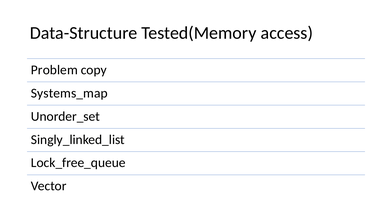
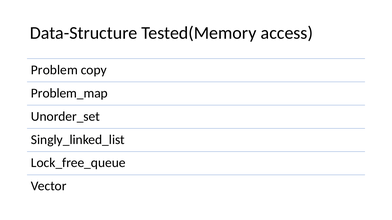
Systems_map: Systems_map -> Problem_map
